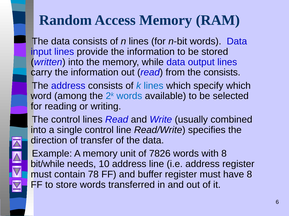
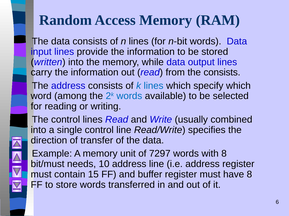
7826: 7826 -> 7297
bit/while: bit/while -> bit/must
78: 78 -> 15
